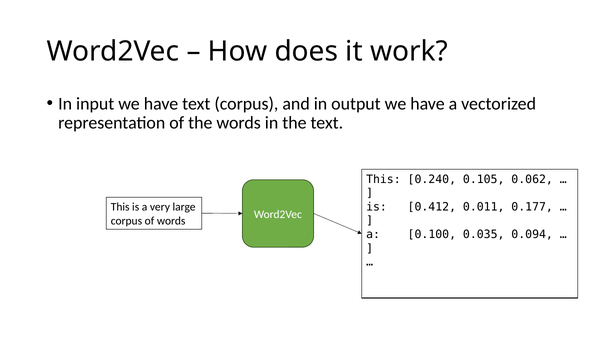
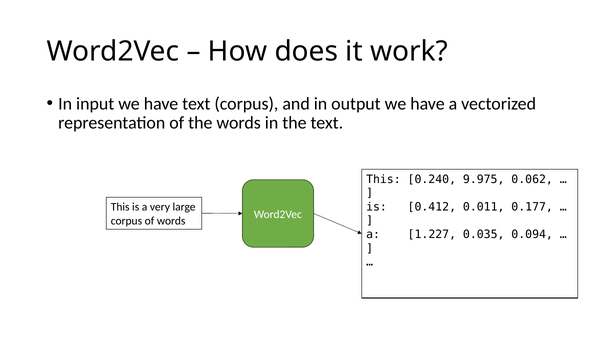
0.105: 0.105 -> 9.975
0.100: 0.100 -> 1.227
